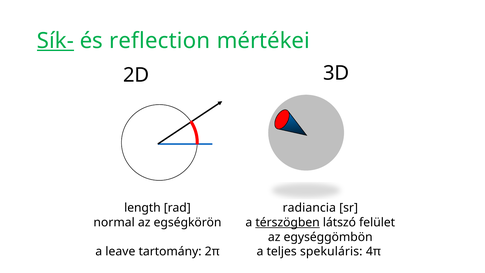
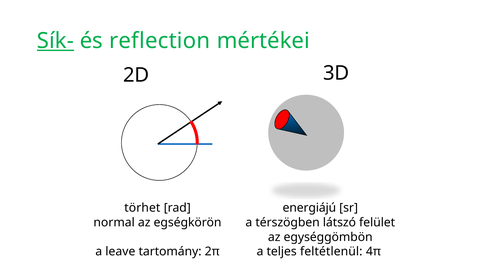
length: length -> törhet
radiancia: radiancia -> energiájú
térszögben underline: present -> none
spekuláris: spekuláris -> feltétlenül
